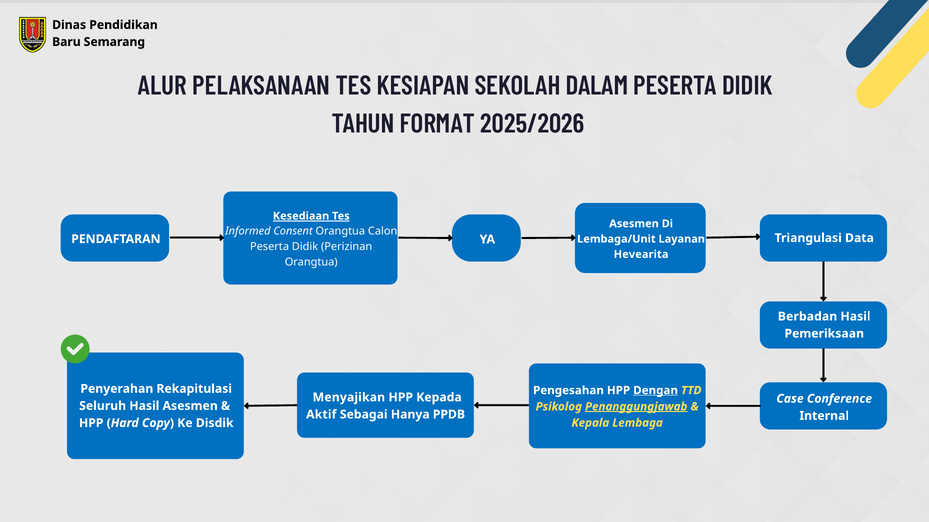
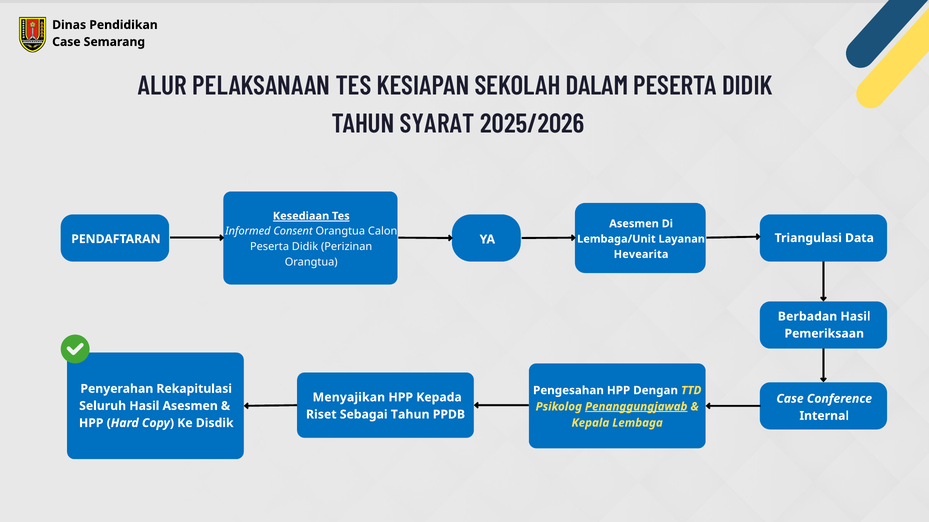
Baru at (66, 42): Baru -> Case
FORMAT: FORMAT -> SYARAT
Dengan underline: present -> none
Aktif: Aktif -> Riset
Sebagai Hanya: Hanya -> Tahun
